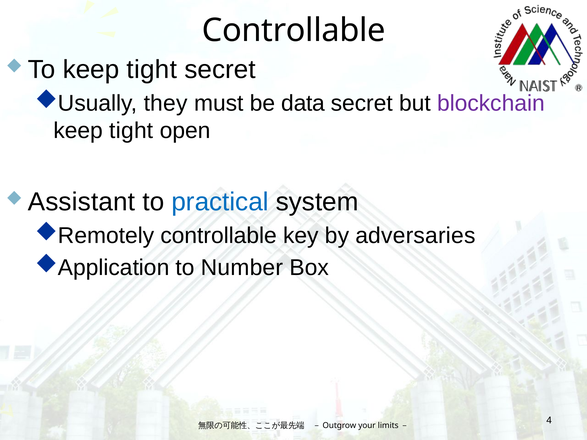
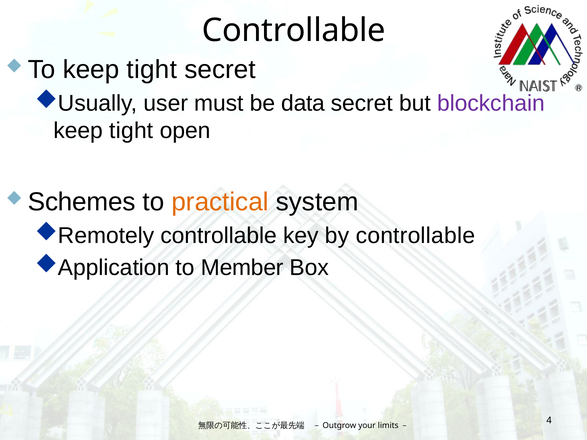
they: they -> user
Assistant: Assistant -> Schemes
practical colour: blue -> orange
by adversaries: adversaries -> controllable
Number: Number -> Member
